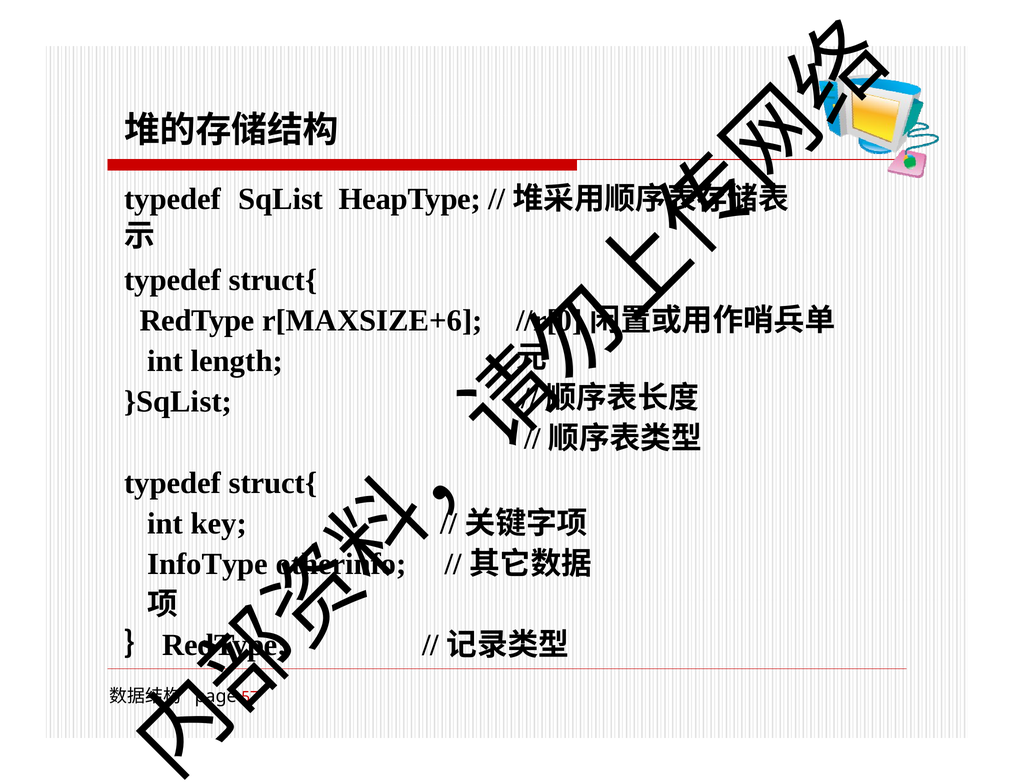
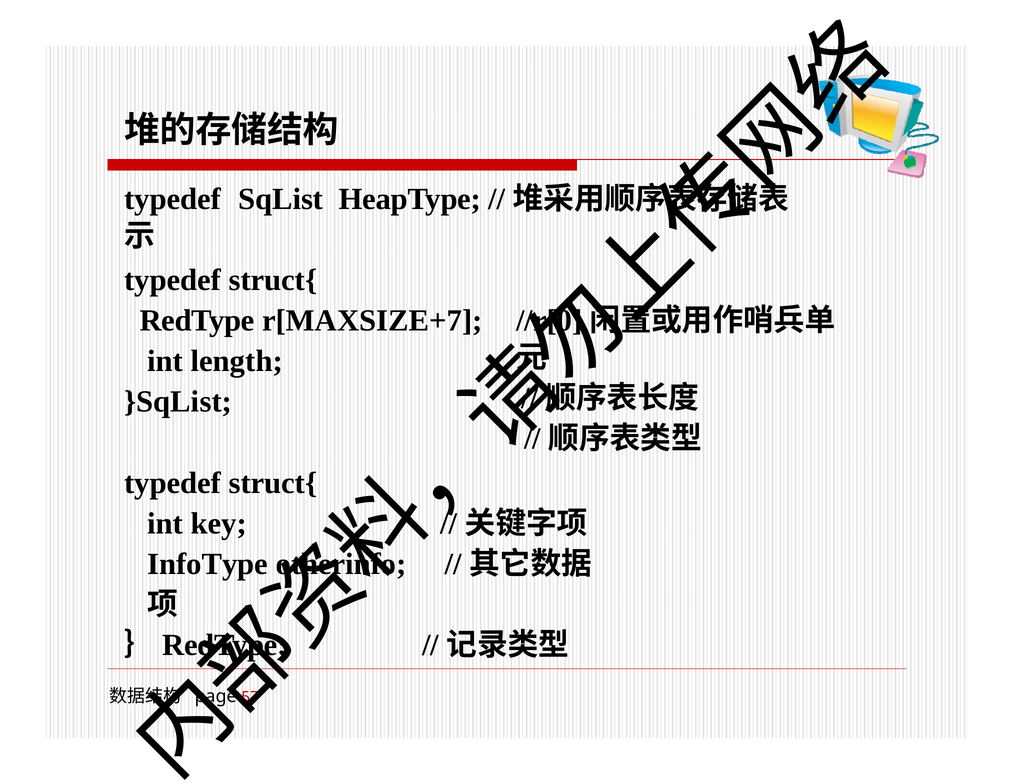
r[MAXSIZE+6: r[MAXSIZE+6 -> r[MAXSIZE+7
